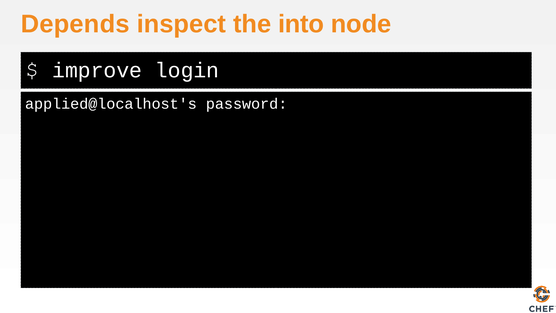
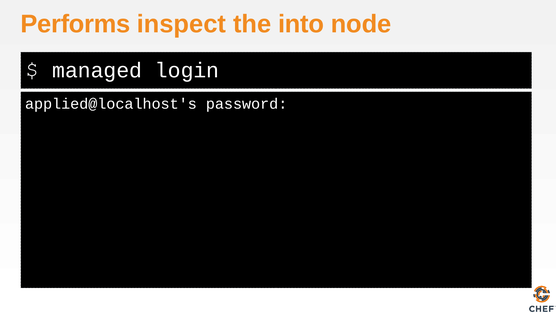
Depends: Depends -> Performs
improve: improve -> managed
